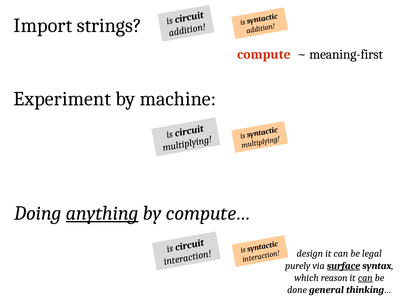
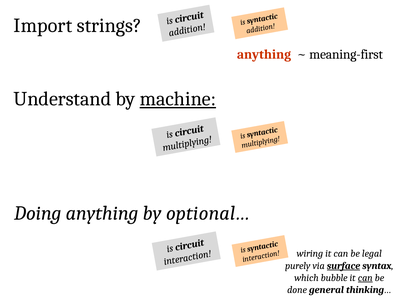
compute at (264, 54): compute -> anything
Experiment: Experiment -> Understand
machine underline: none -> present
anything at (102, 213) underline: present -> none
compute…: compute… -> optional…
design: design -> wiring
reason: reason -> bubble
